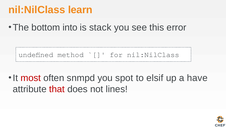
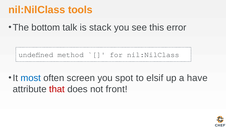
learn: learn -> tools
into: into -> talk
most colour: red -> blue
snmpd: snmpd -> screen
lines: lines -> front
